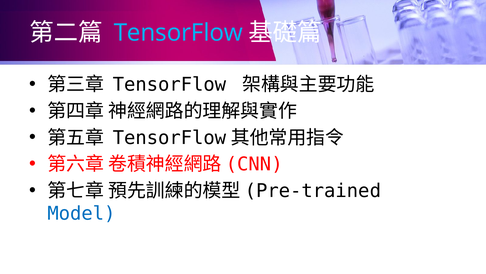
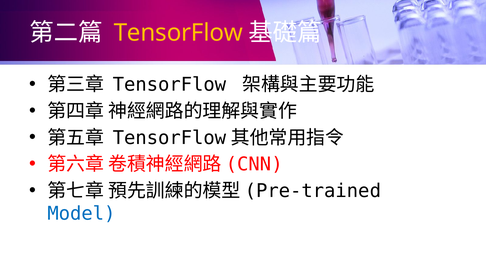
TensorFlow at (178, 33) colour: light blue -> yellow
